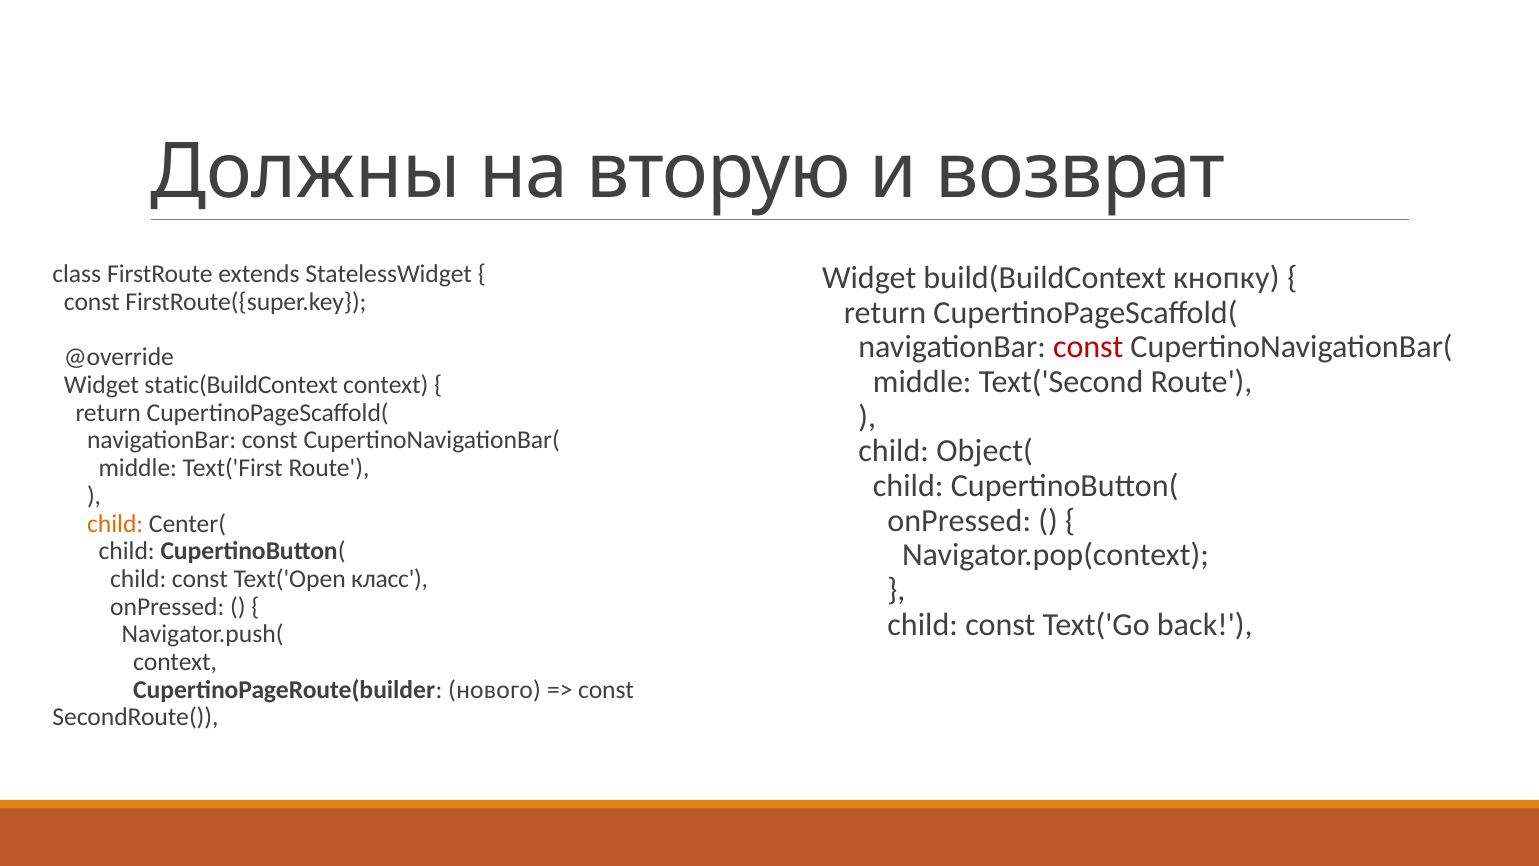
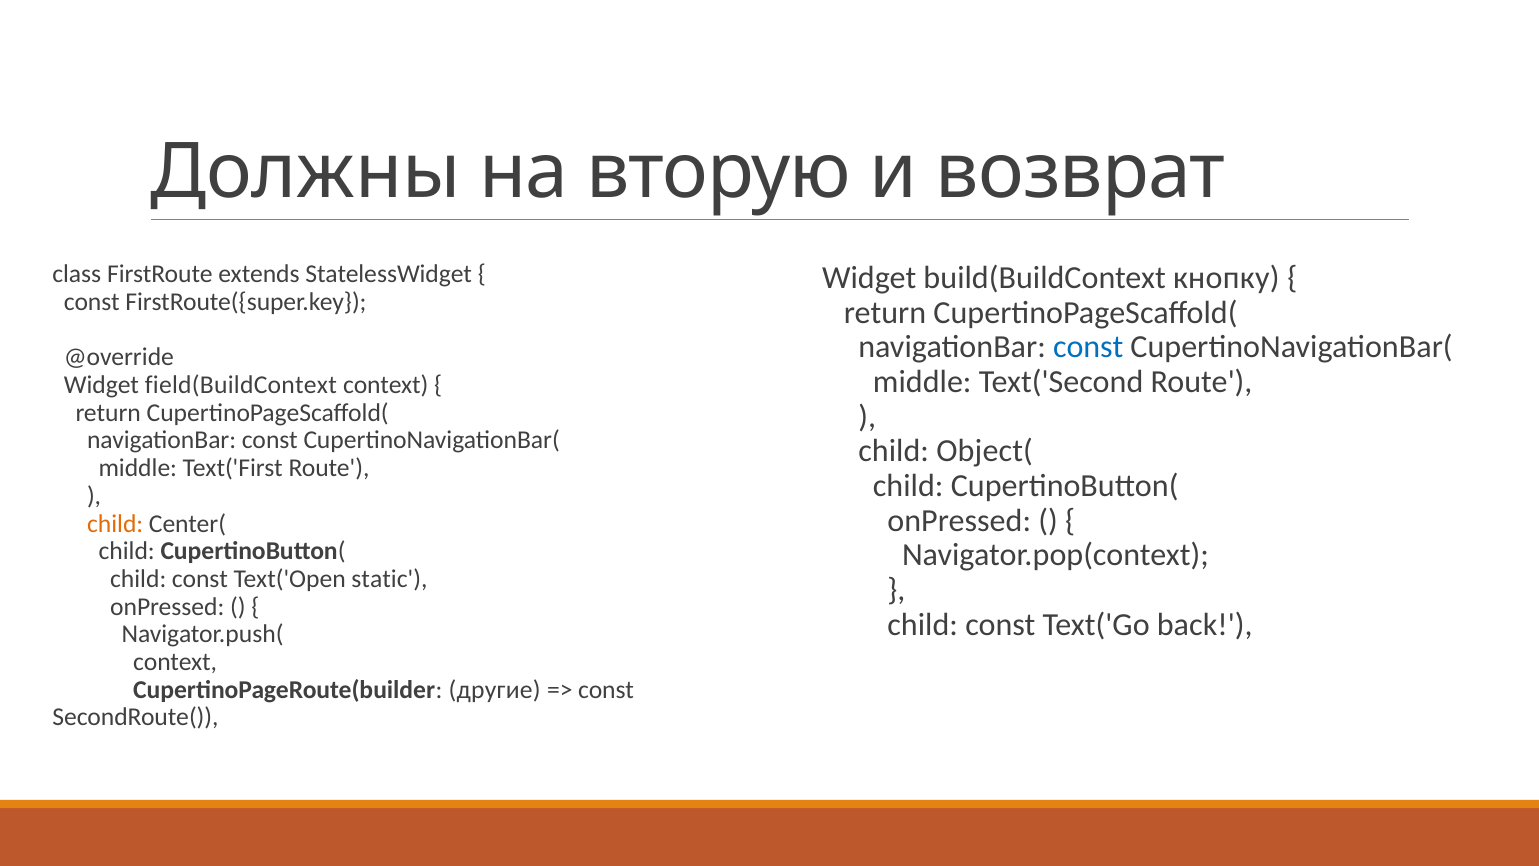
const at (1088, 347) colour: red -> blue
static(BuildContext: static(BuildContext -> field(BuildContext
класс: класс -> static
нового: нового -> другие
